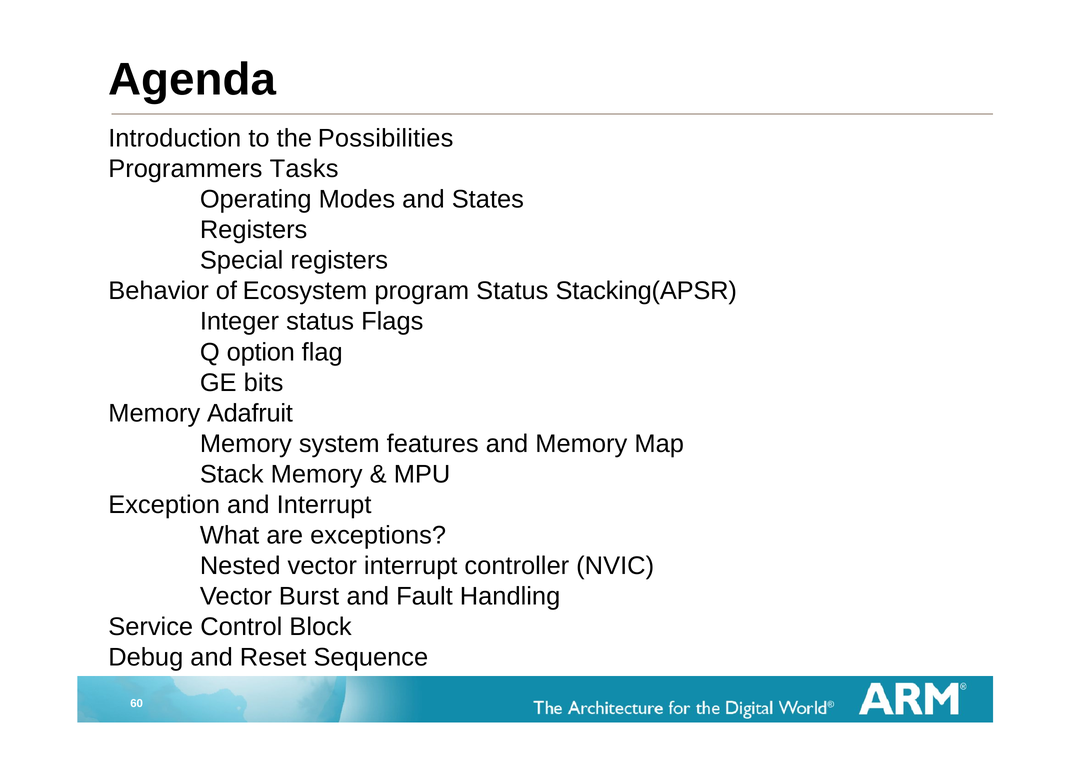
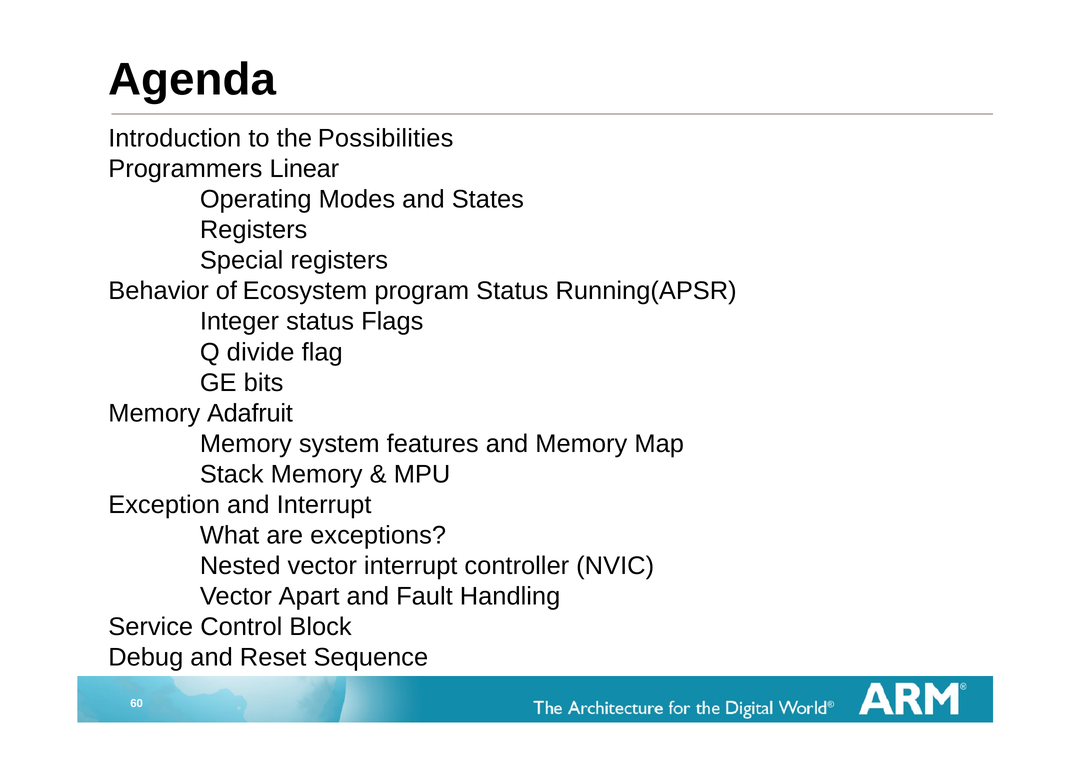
Tasks: Tasks -> Linear
Stacking(APSR: Stacking(APSR -> Running(APSR
option: option -> divide
Burst: Burst -> Apart
